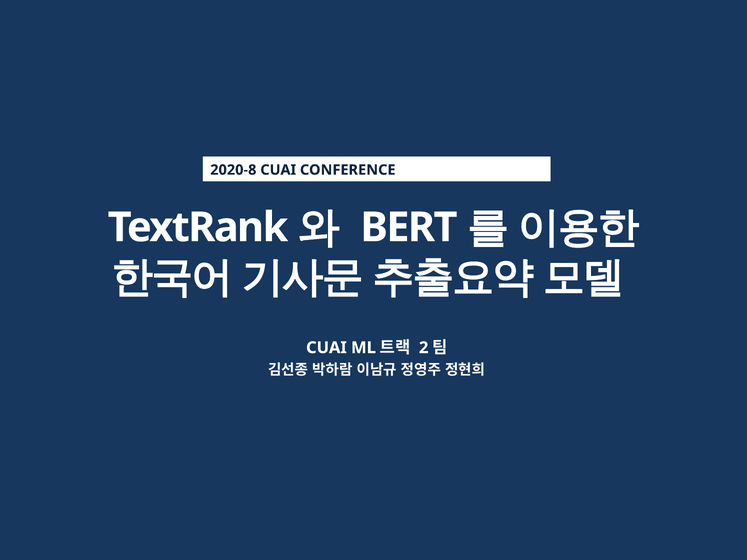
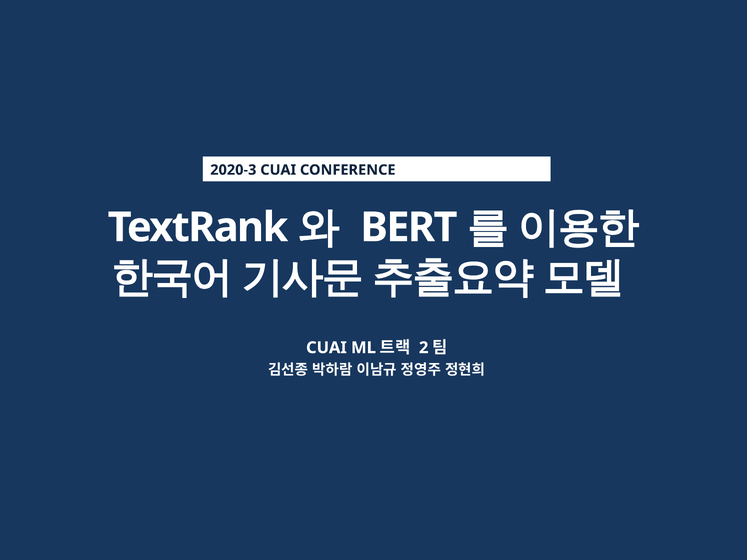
2020-8: 2020-8 -> 2020-3
